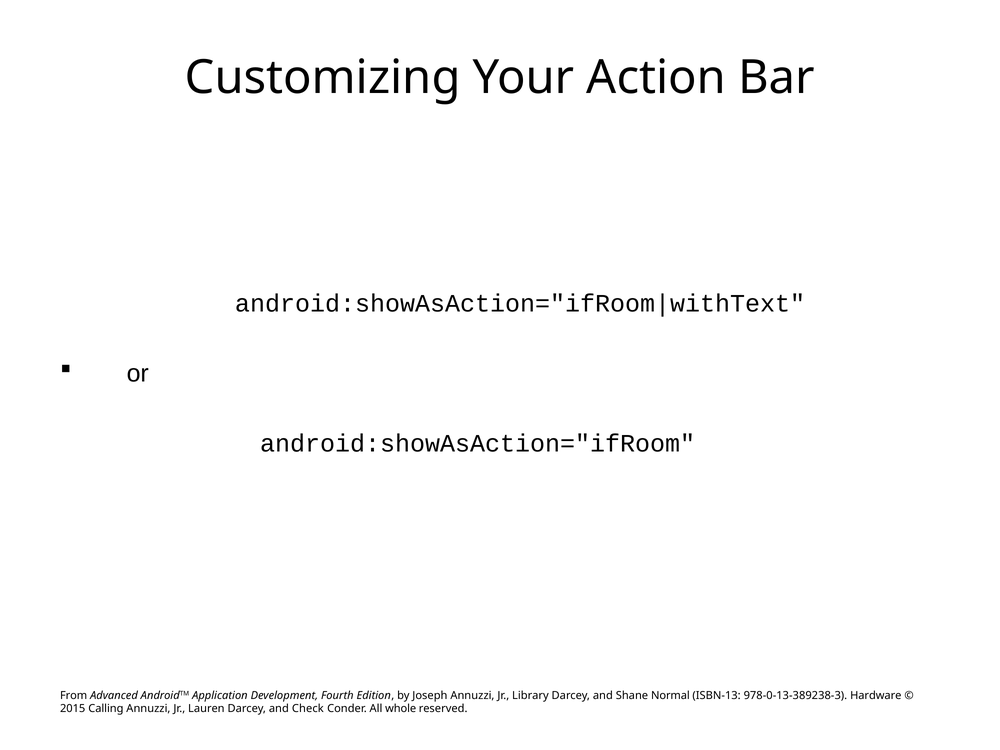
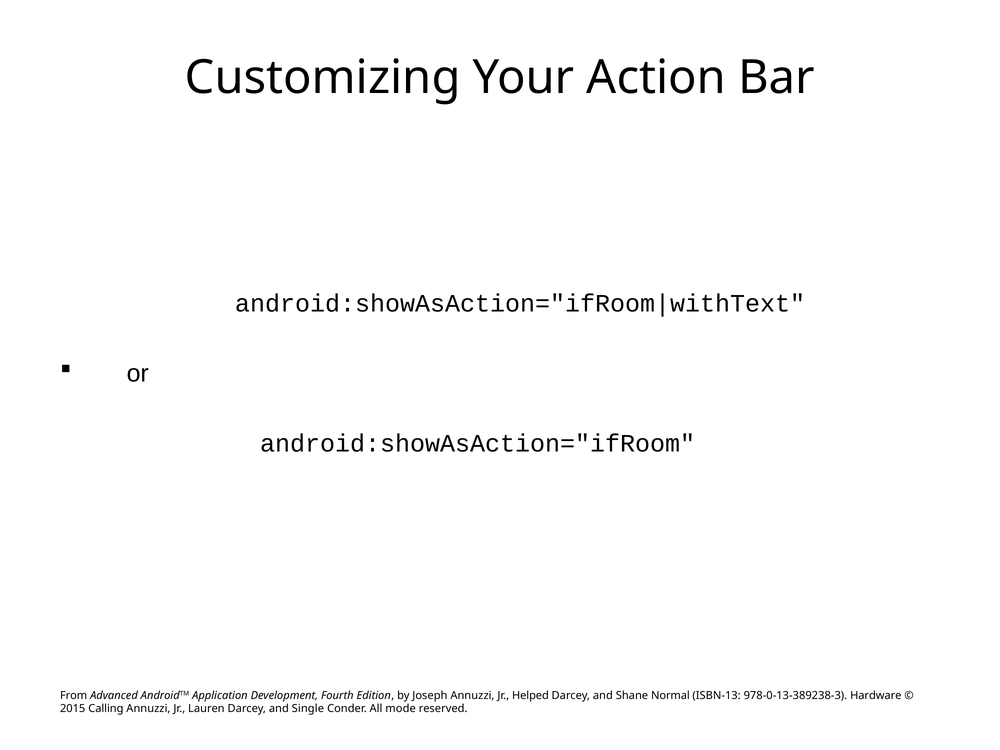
Library: Library -> Helped
Check: Check -> Single
whole: whole -> mode
